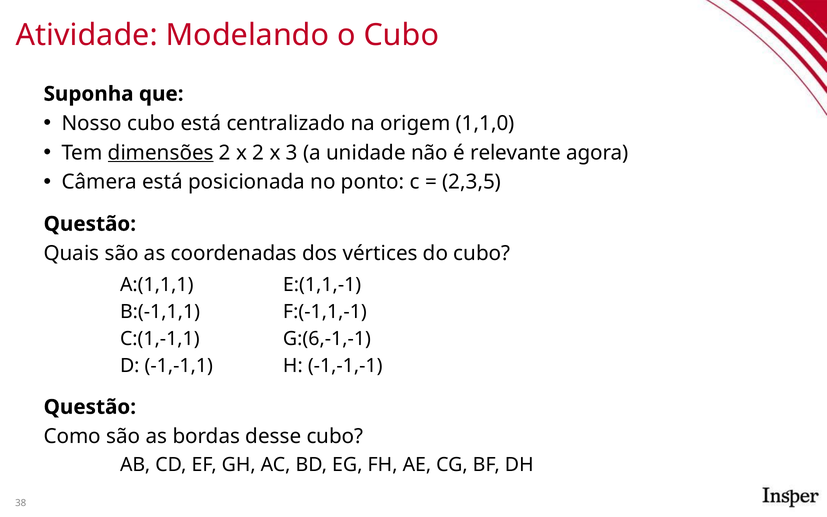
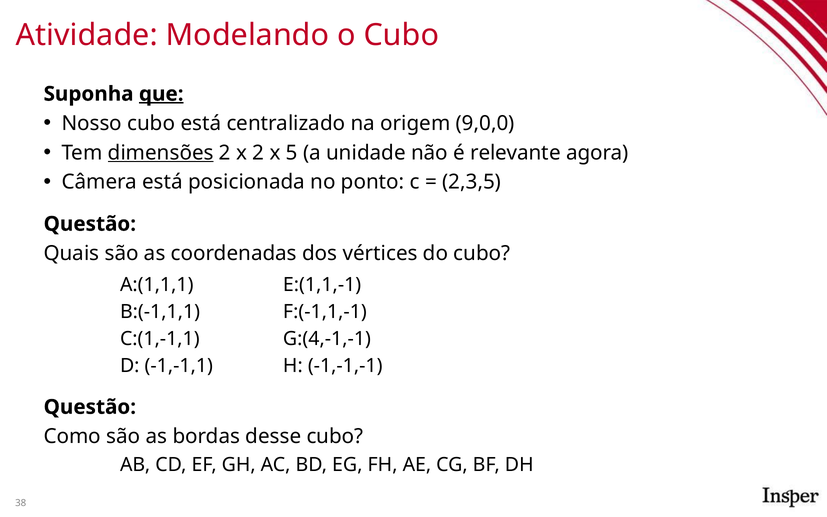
que underline: none -> present
1,1,0: 1,1,0 -> 9,0,0
3: 3 -> 5
G:(6,-1,-1: G:(6,-1,-1 -> G:(4,-1,-1
